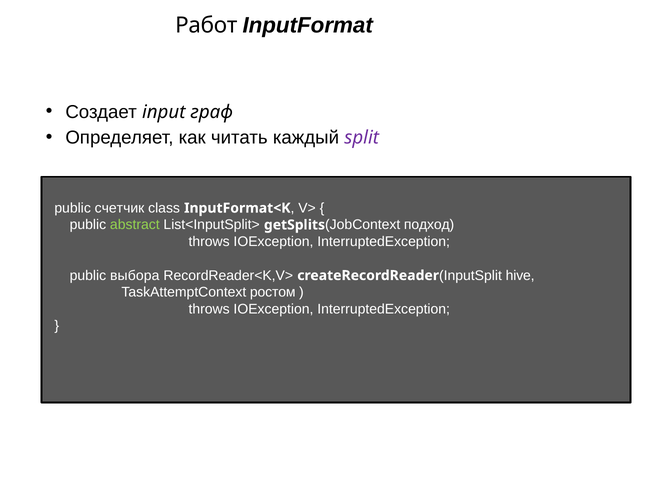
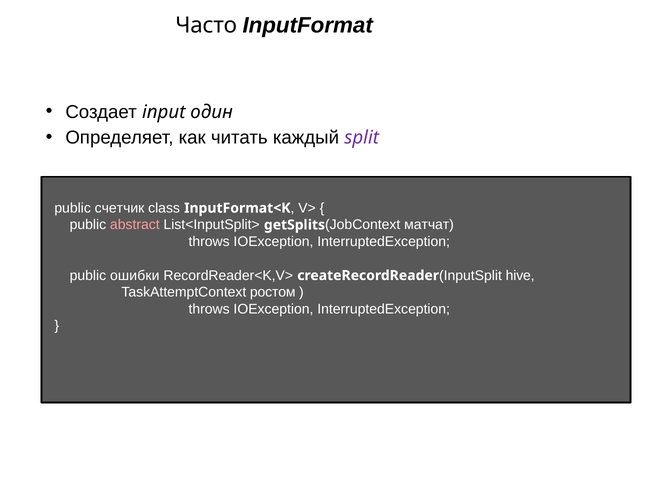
Работ: Работ -> Часто
граф: граф -> один
abstract colour: light green -> pink
подход: подход -> матчат
выбора: выбора -> ошибки
